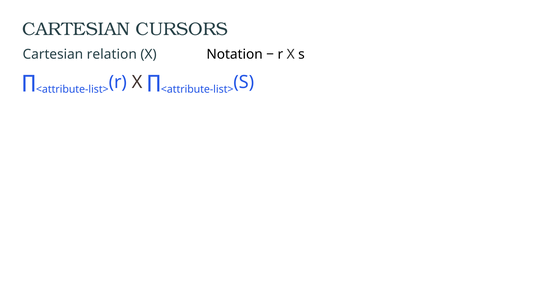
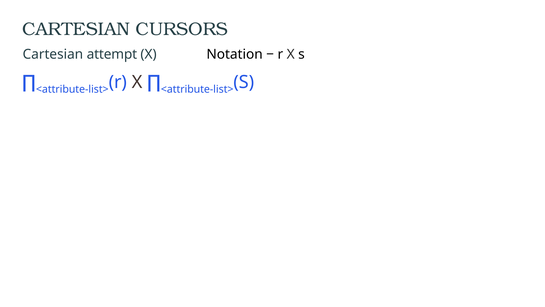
relation: relation -> attempt
